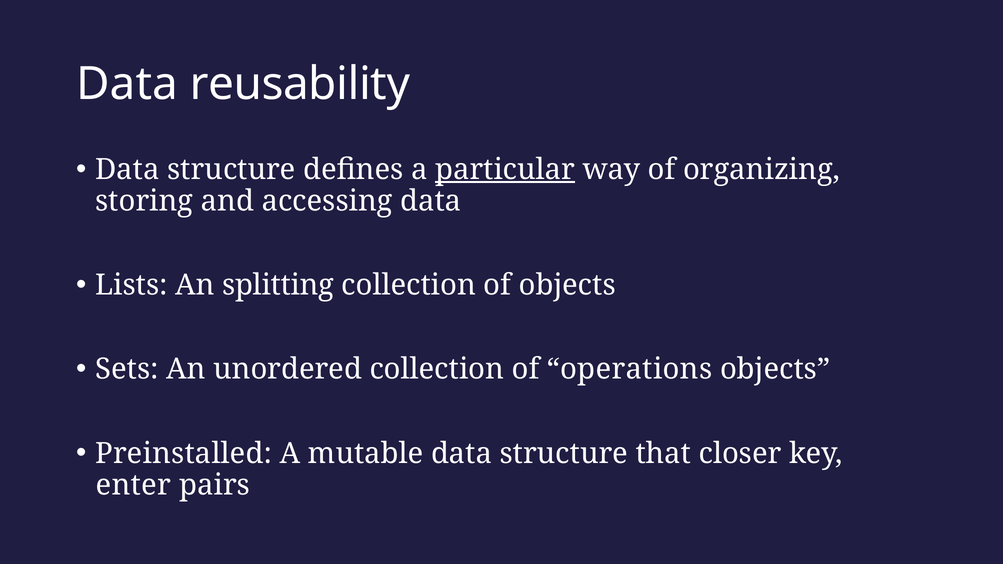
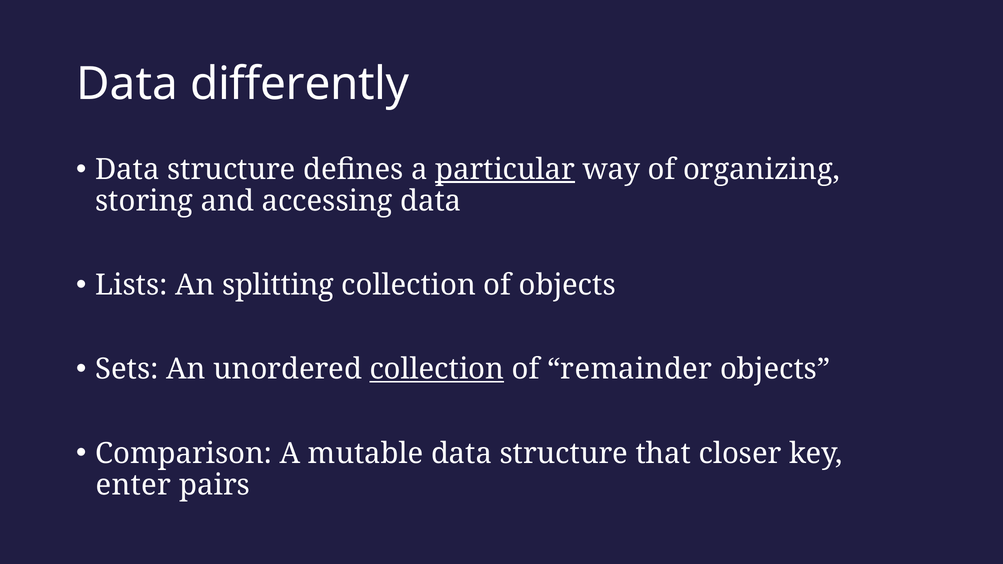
reusability: reusability -> differently
collection at (437, 369) underline: none -> present
operations: operations -> remainder
Preinstalled: Preinstalled -> Comparison
